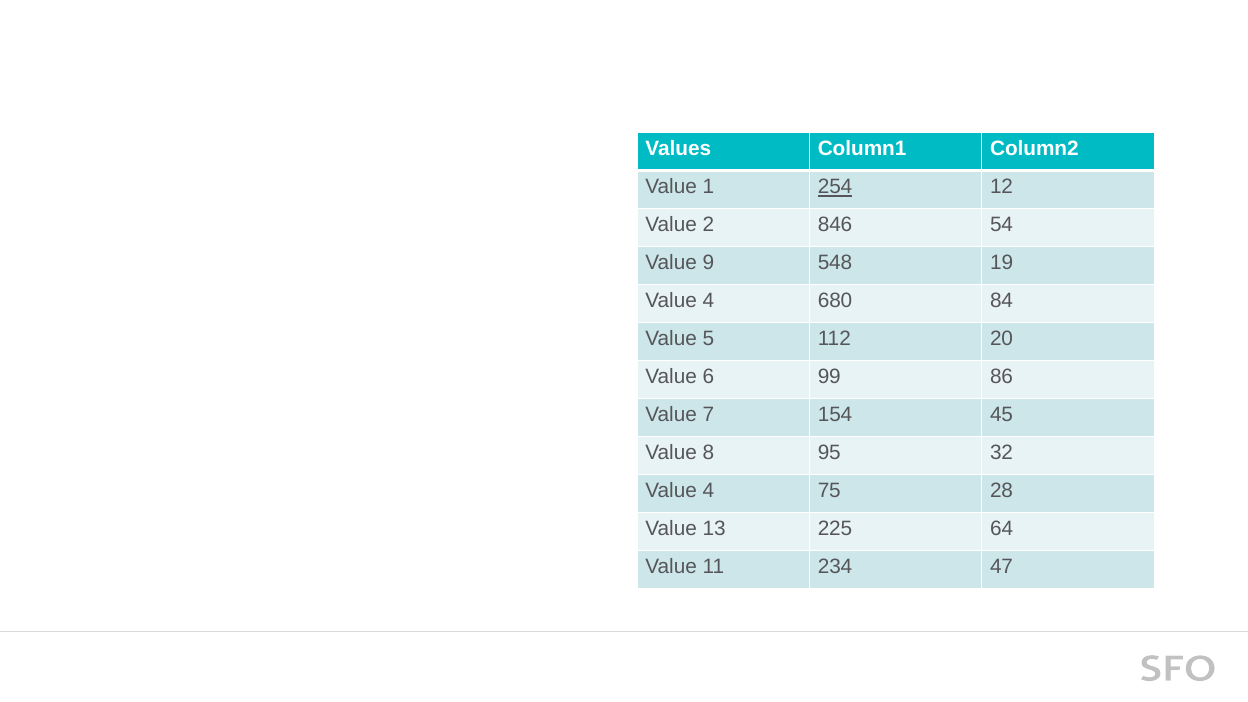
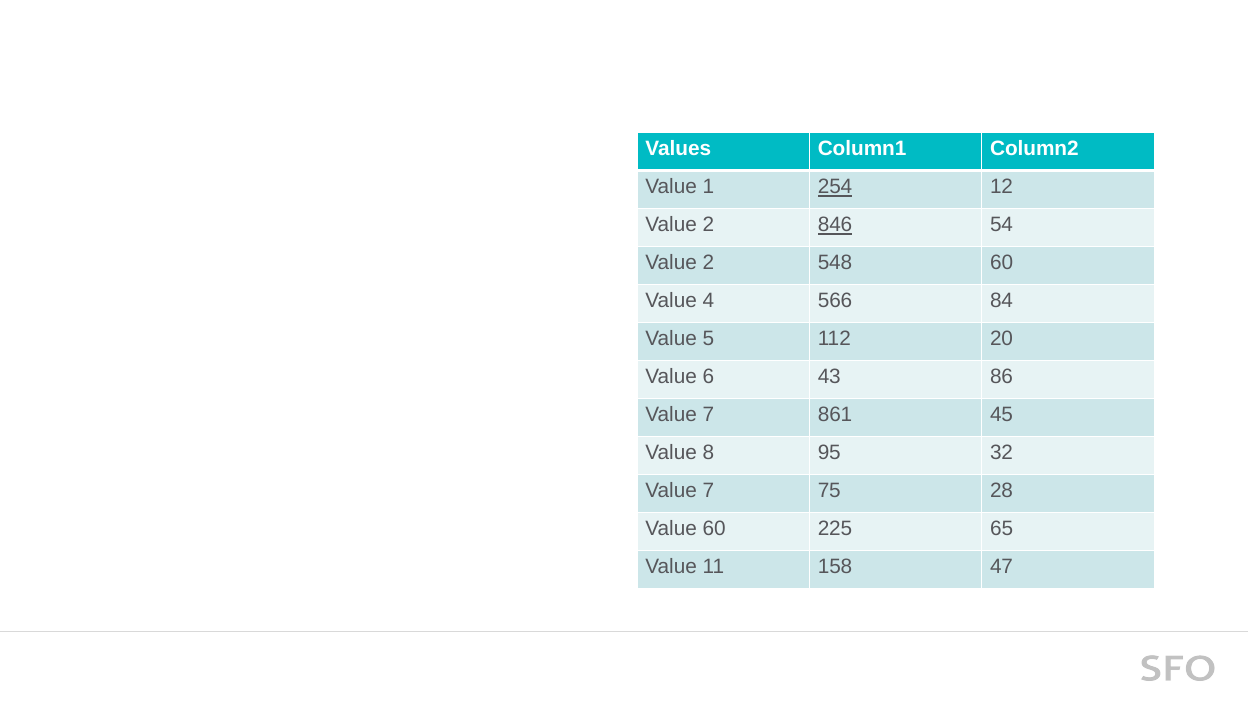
846 underline: none -> present
9 at (708, 263): 9 -> 2
548 19: 19 -> 60
680: 680 -> 566
99: 99 -> 43
154: 154 -> 861
4 at (708, 491): 4 -> 7
Value 13: 13 -> 60
64: 64 -> 65
234: 234 -> 158
